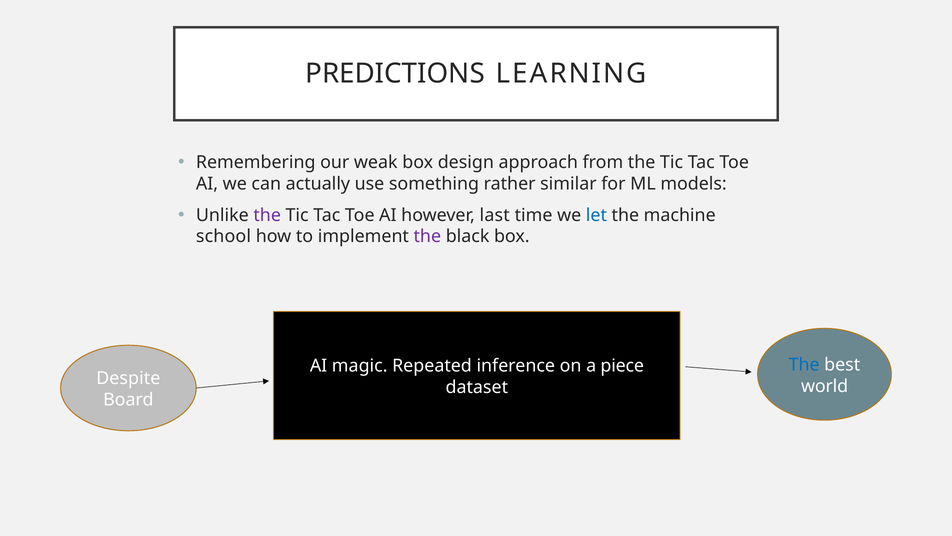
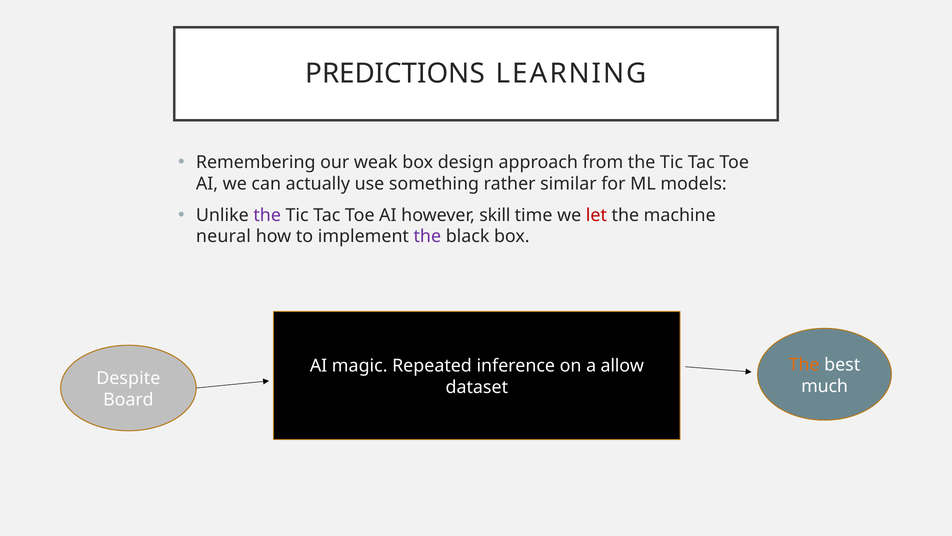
last: last -> skill
let colour: blue -> red
school: school -> neural
The at (804, 364) colour: blue -> orange
piece: piece -> allow
world: world -> much
